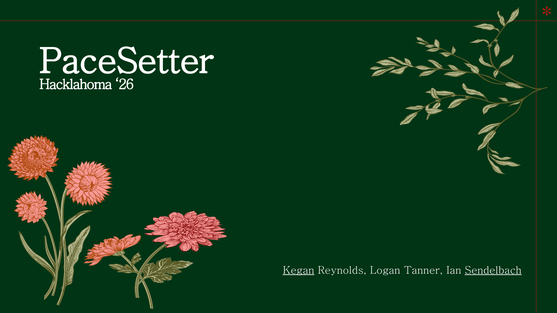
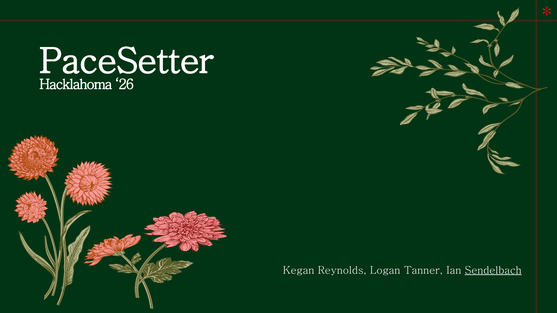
Kegan underline: present -> none
